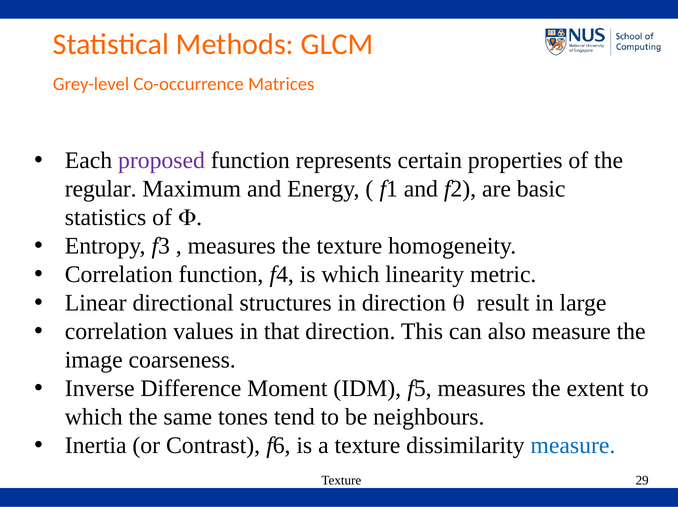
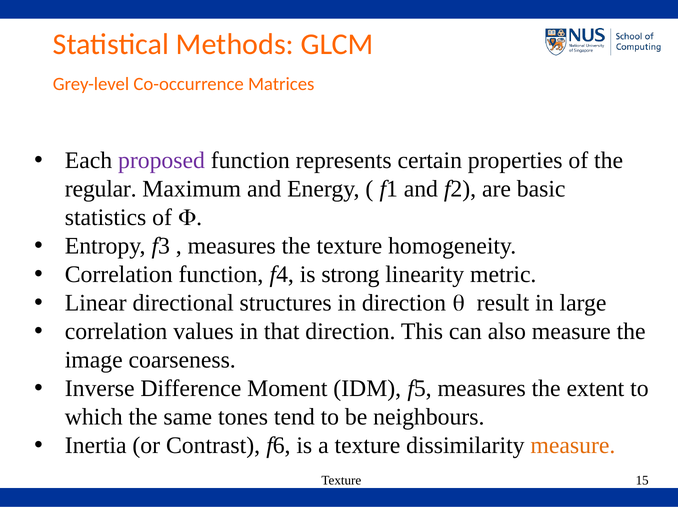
is which: which -> strong
measure at (573, 446) colour: blue -> orange
29: 29 -> 15
